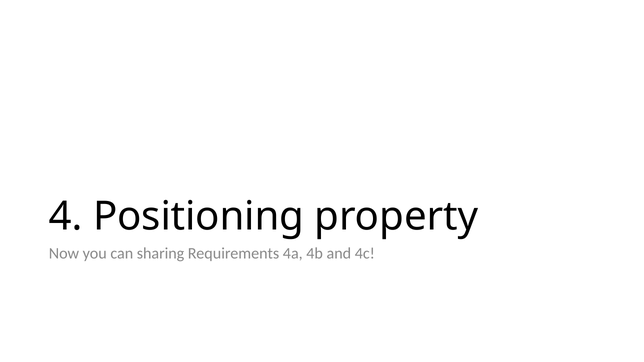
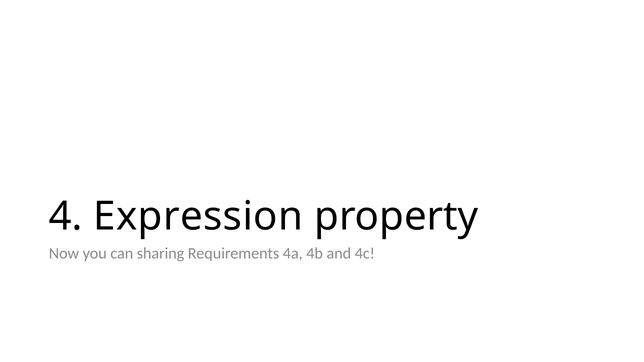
Positioning: Positioning -> Expression
